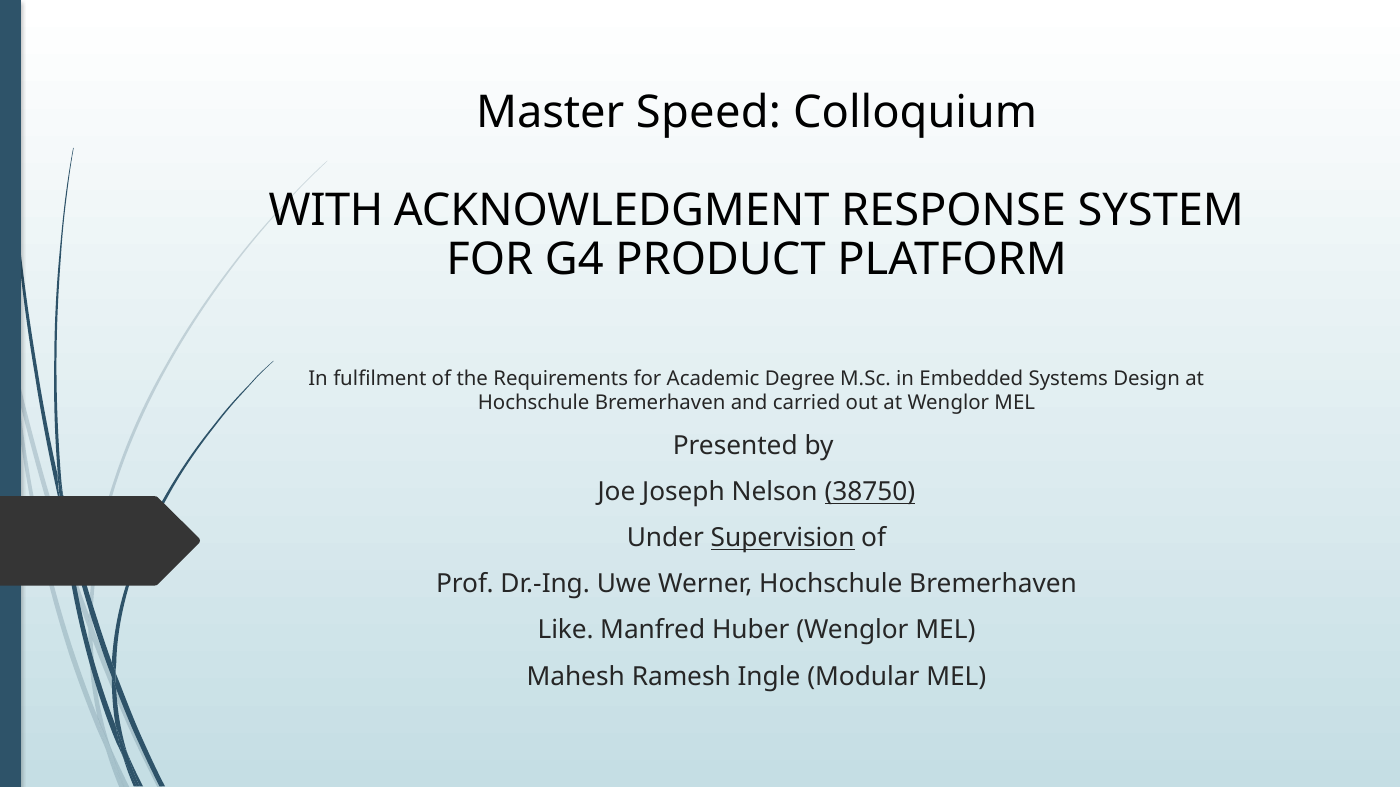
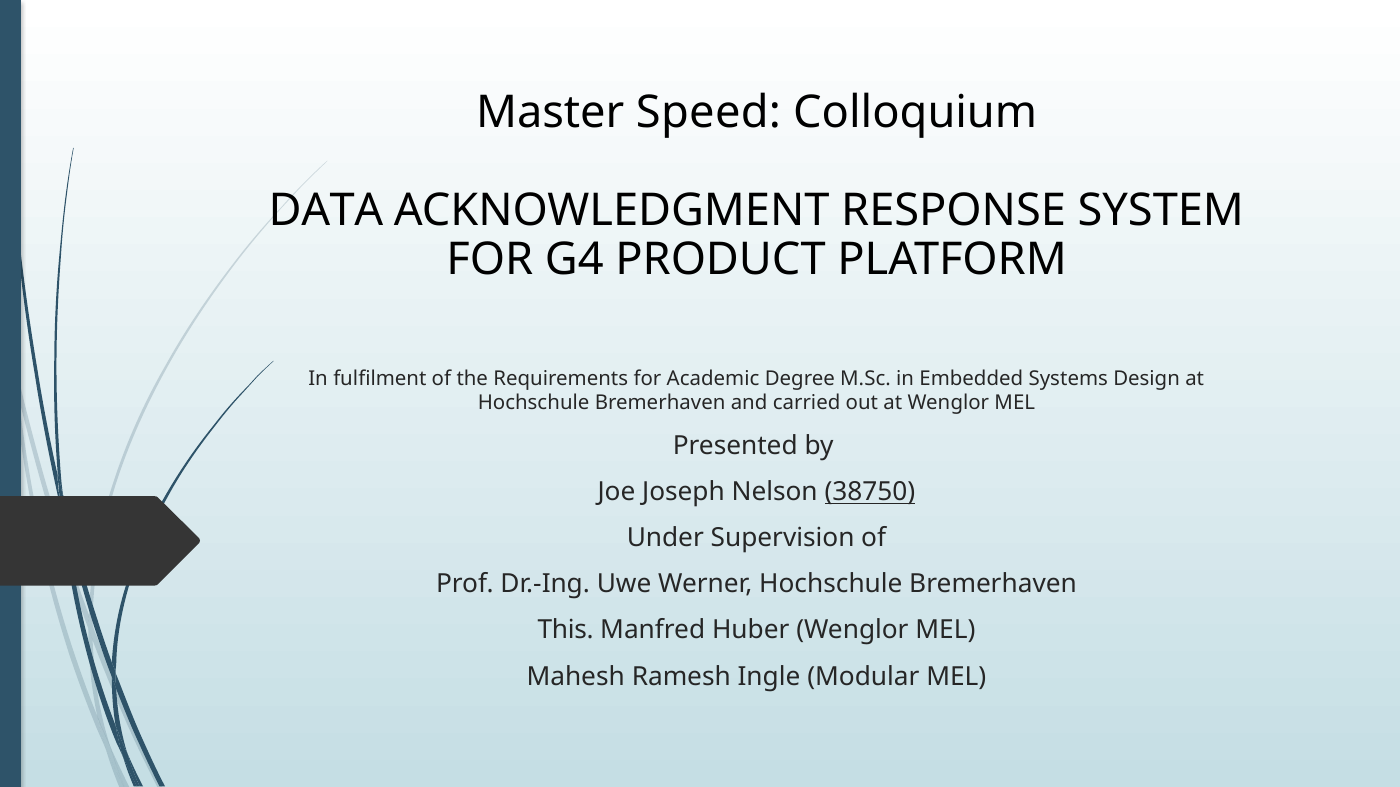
WITH: WITH -> DATA
Supervision underline: present -> none
Like: Like -> This
